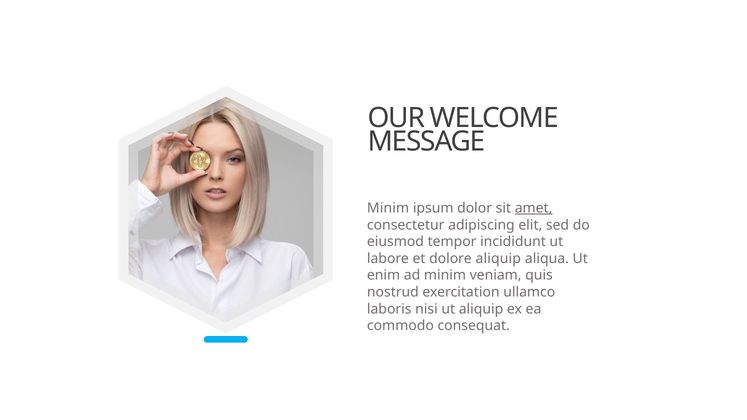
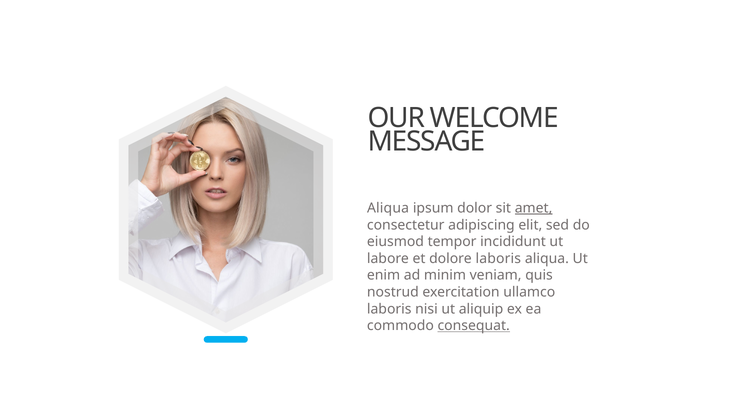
Minim at (388, 208): Minim -> Aliqua
dolore aliquip: aliquip -> laboris
consequat underline: none -> present
